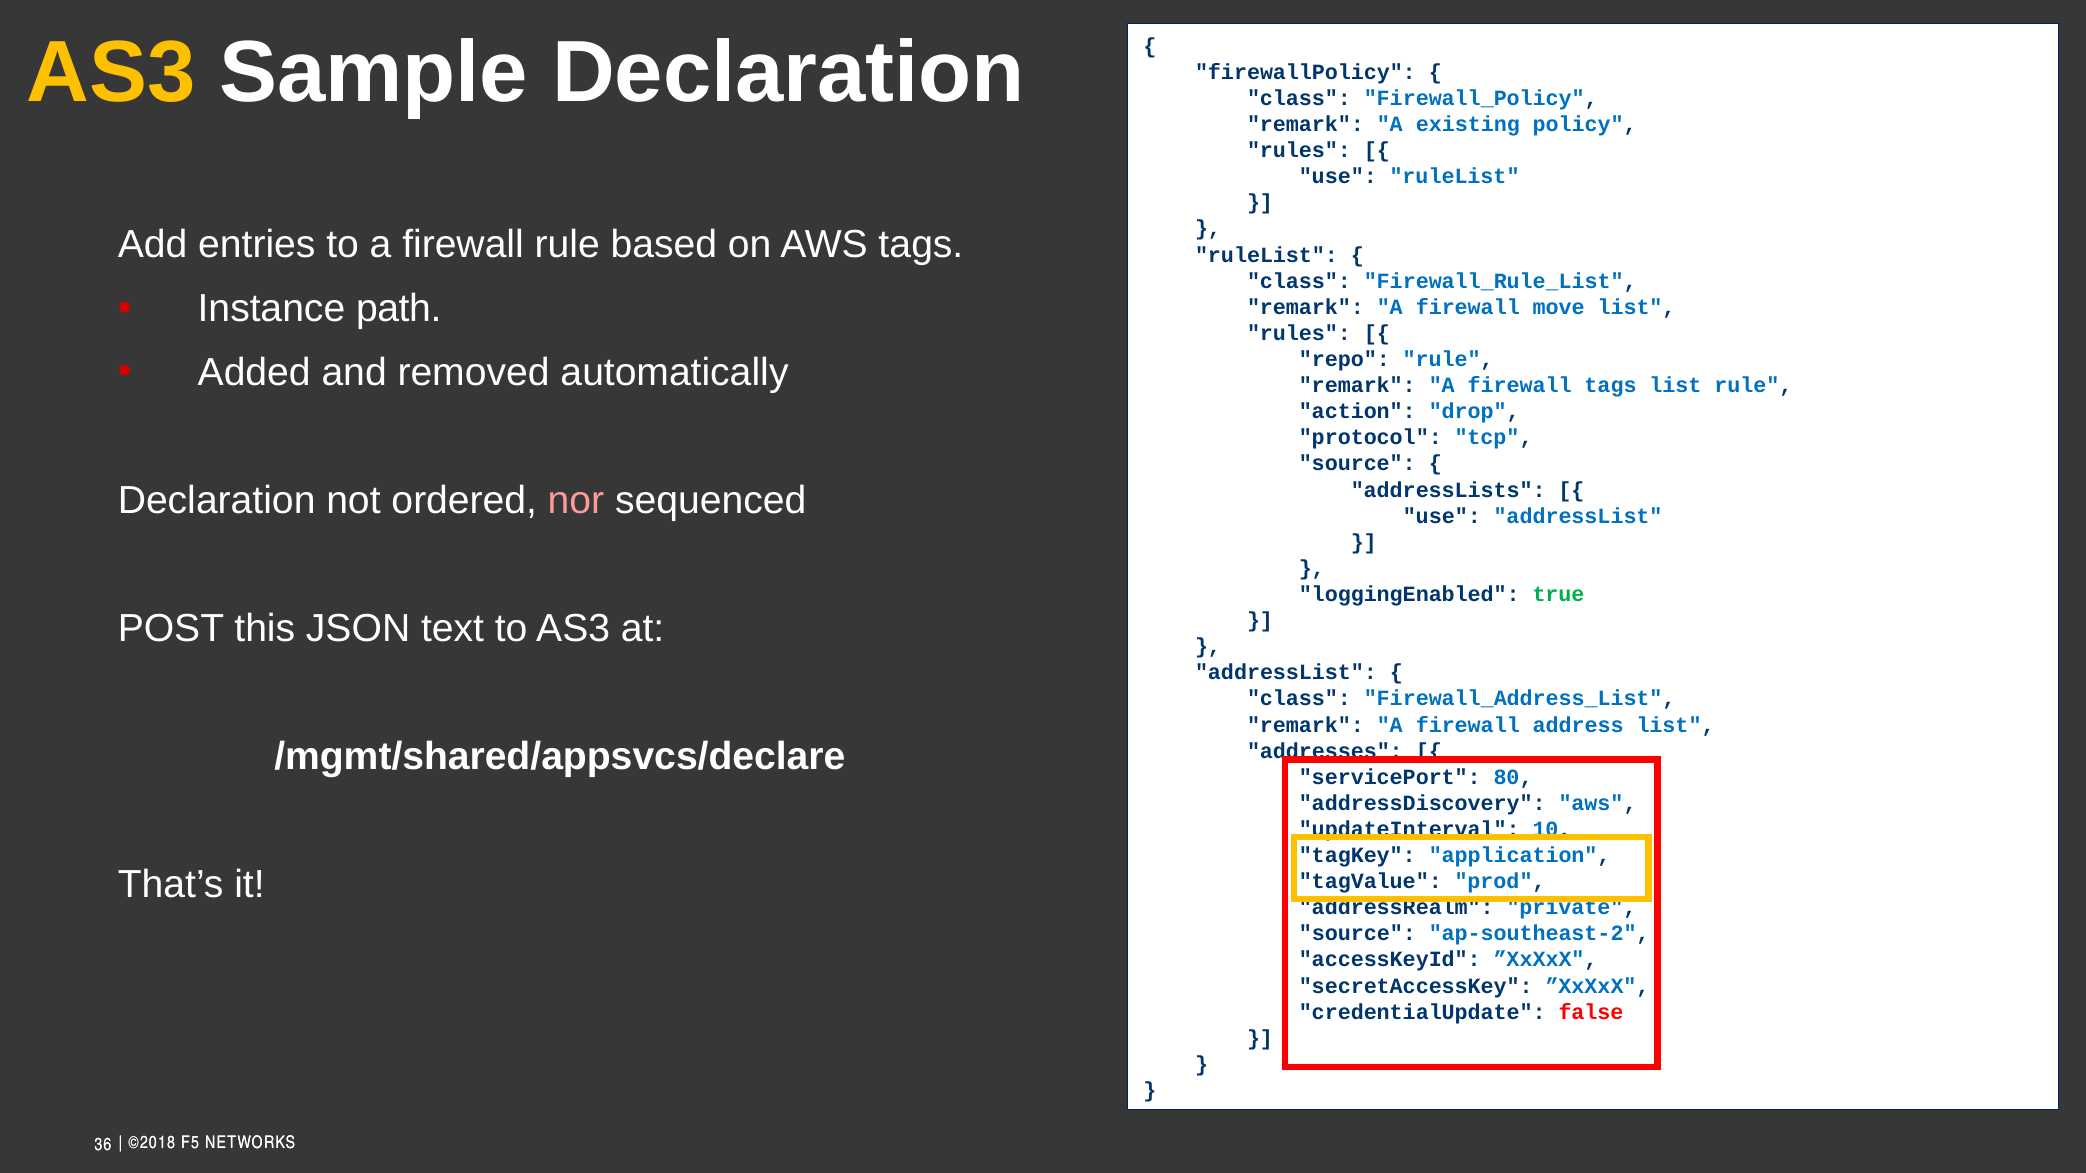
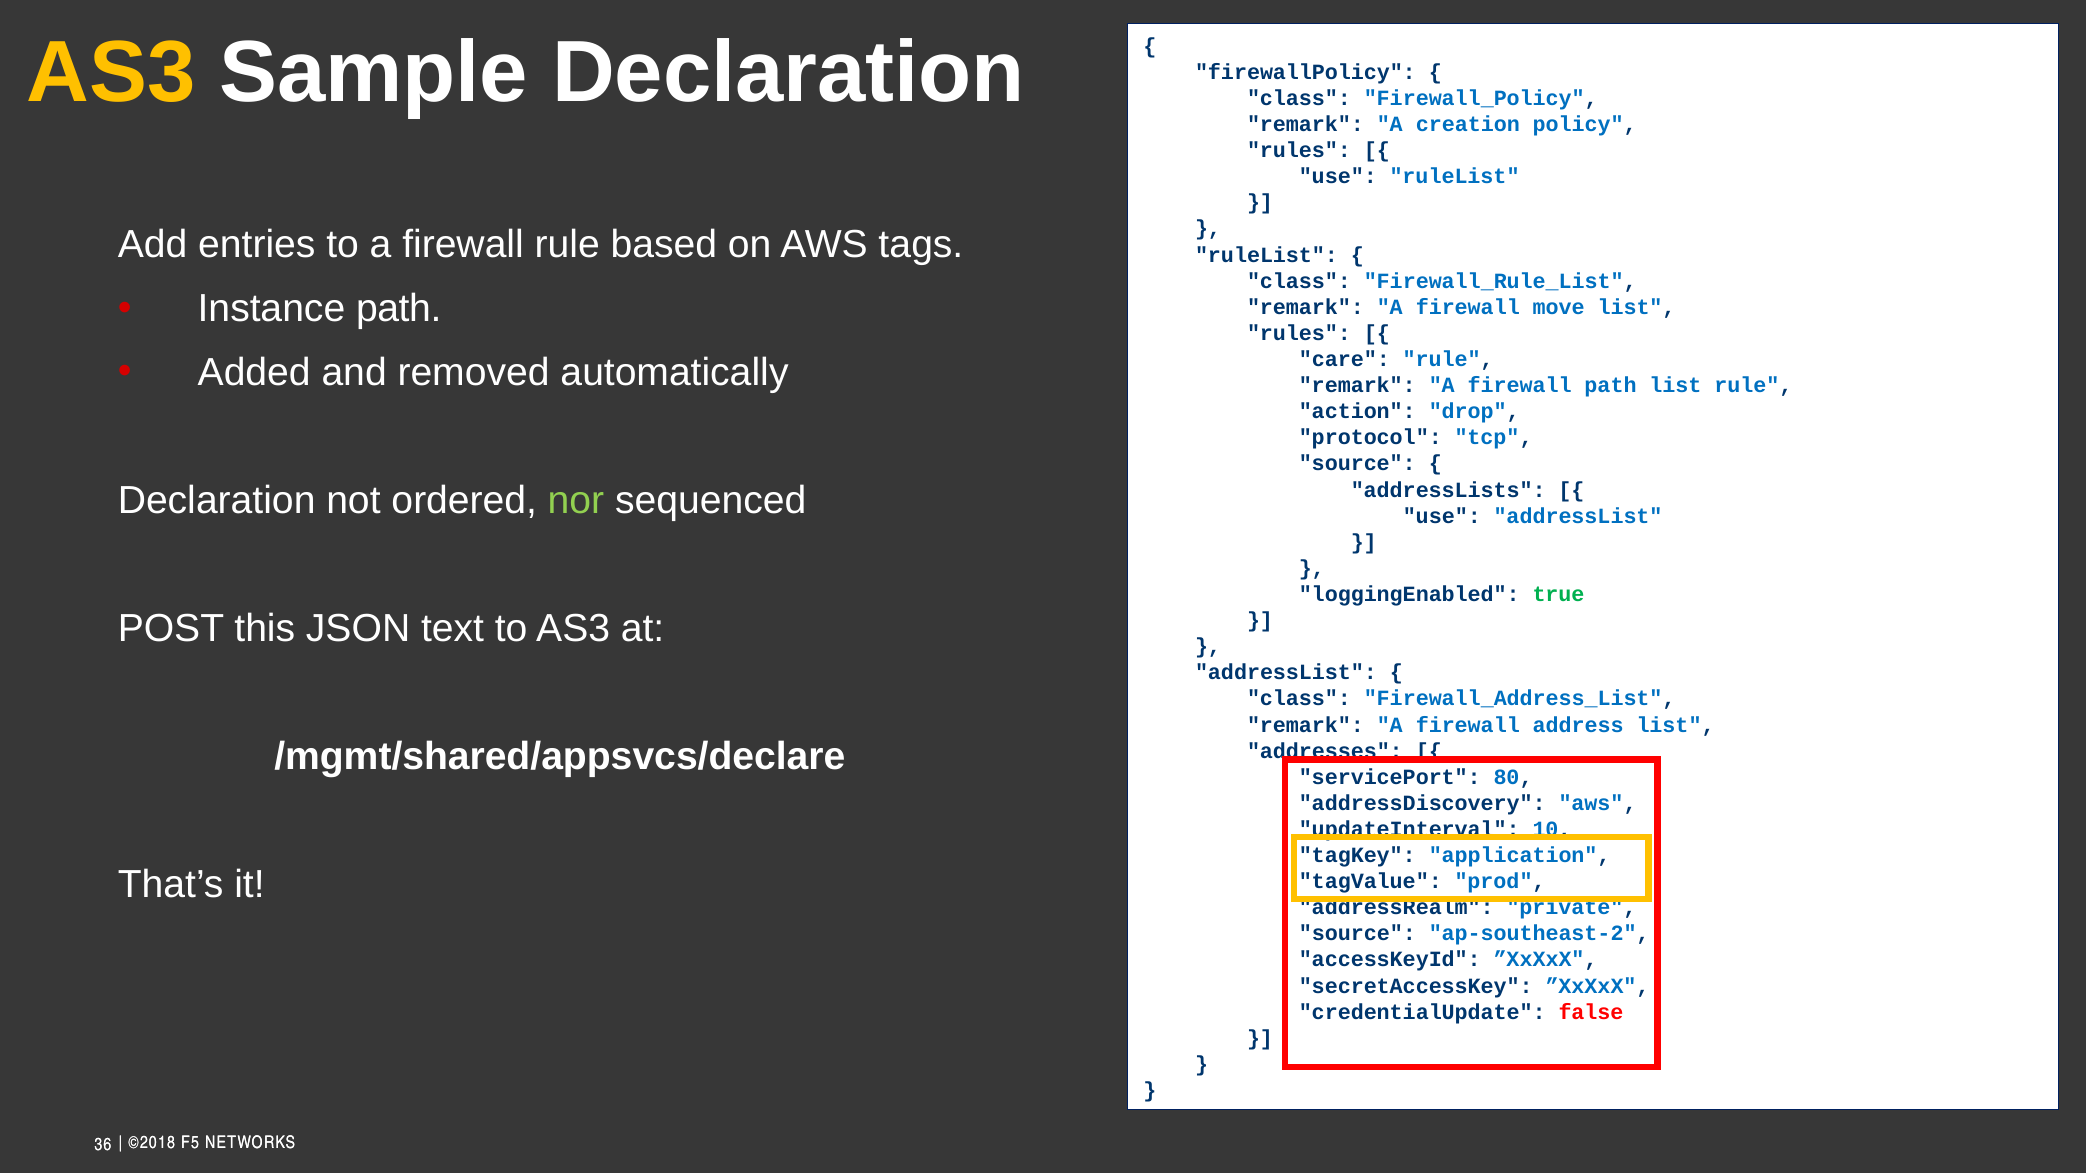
existing: existing -> creation
repo: repo -> care
firewall tags: tags -> path
nor colour: pink -> light green
